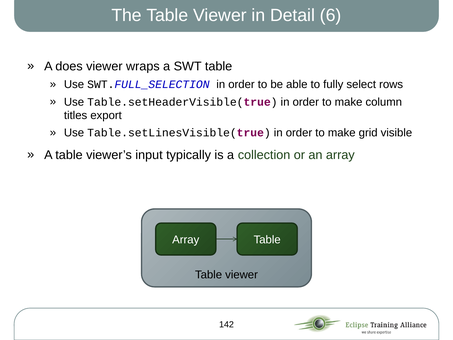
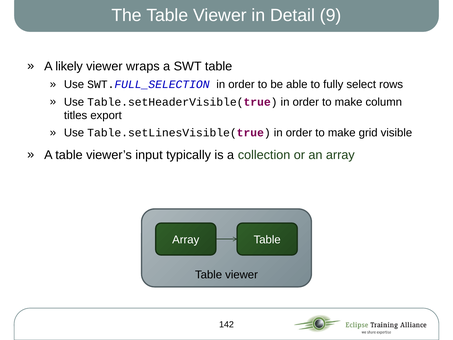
6: 6 -> 9
does: does -> likely
